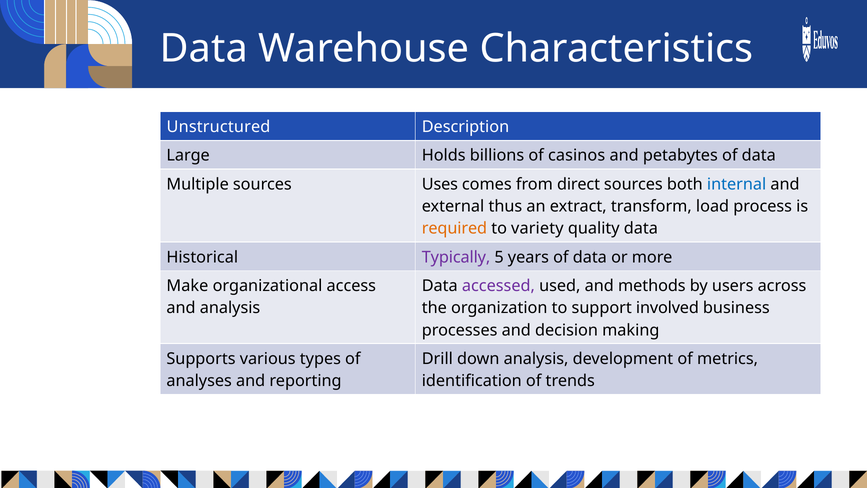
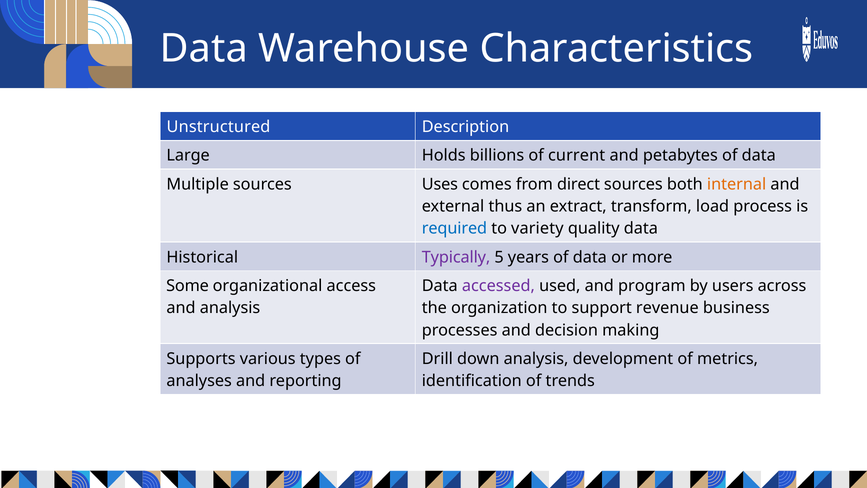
casinos: casinos -> current
internal colour: blue -> orange
required colour: orange -> blue
Make: Make -> Some
methods: methods -> program
involved: involved -> revenue
